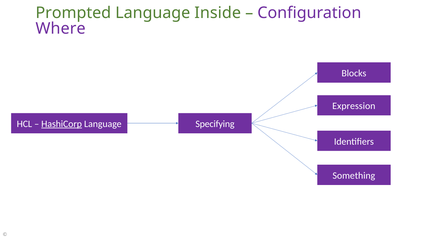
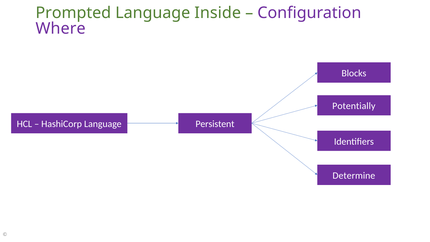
Expression: Expression -> Potentially
HashiCorp underline: present -> none
Specifying: Specifying -> Persistent
Something: Something -> Determine
